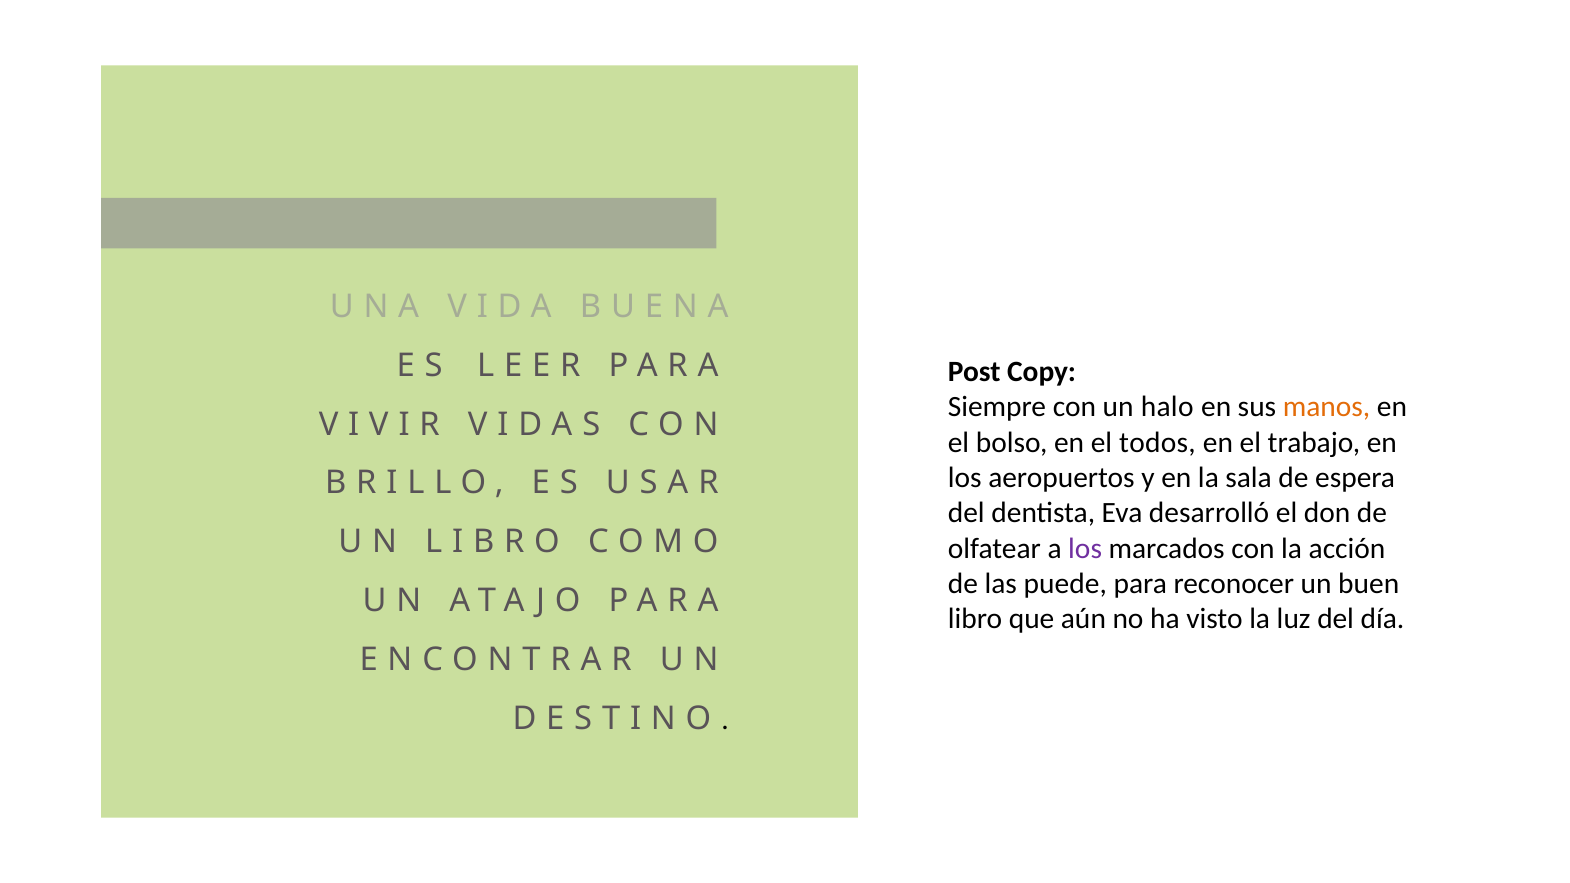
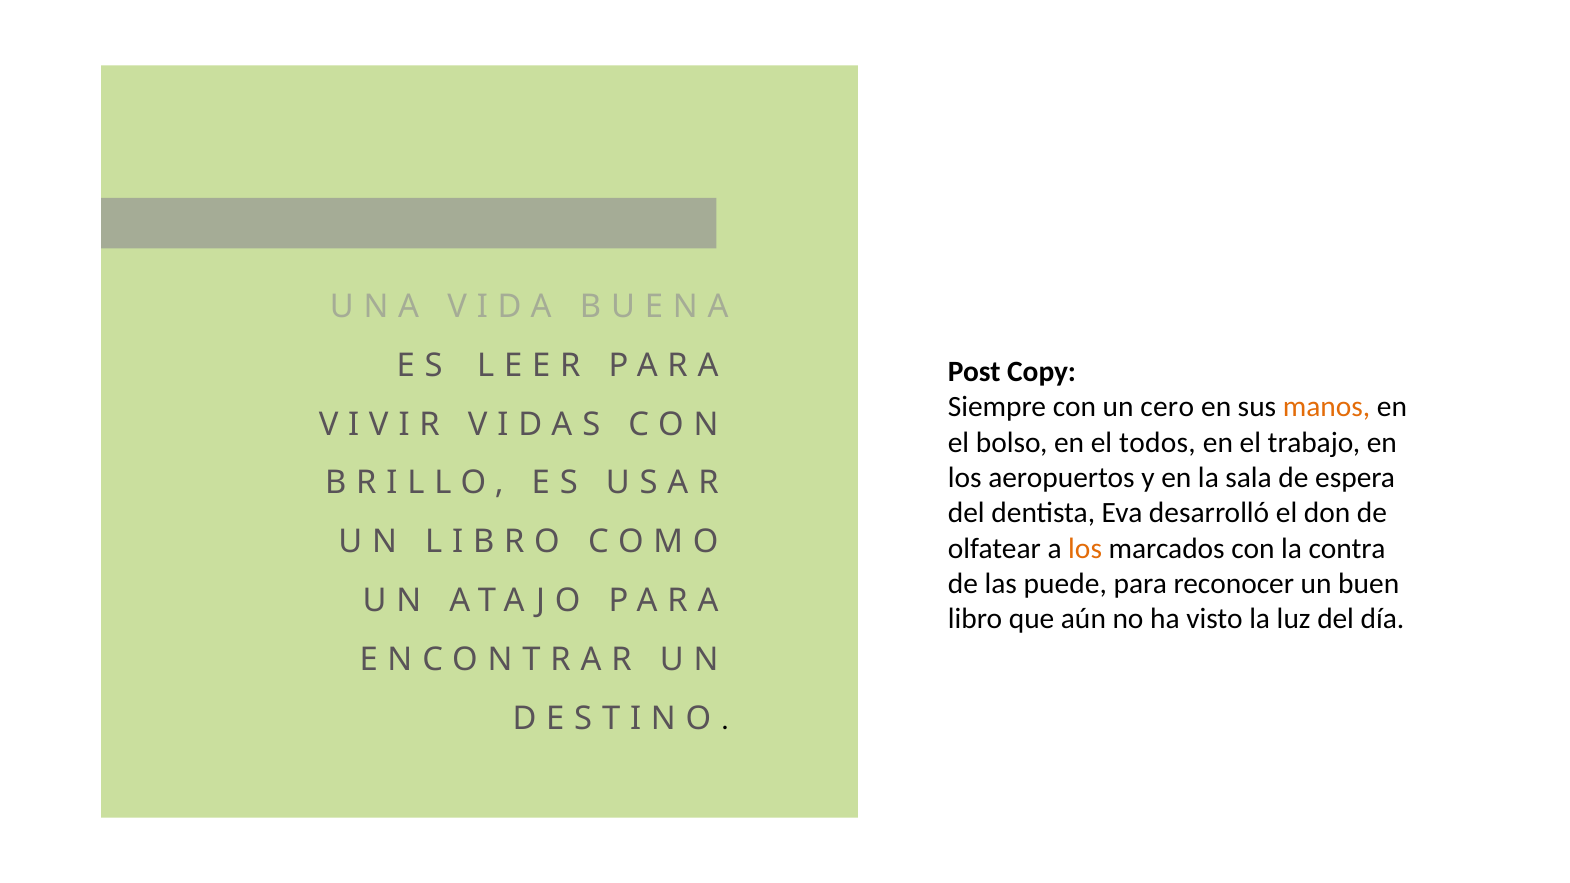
halo: halo -> cero
los at (1085, 549) colour: purple -> orange
acción: acción -> contra
